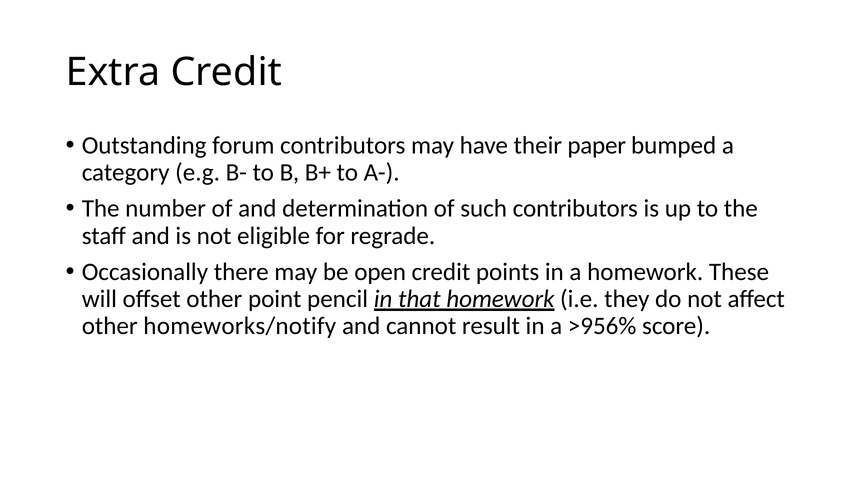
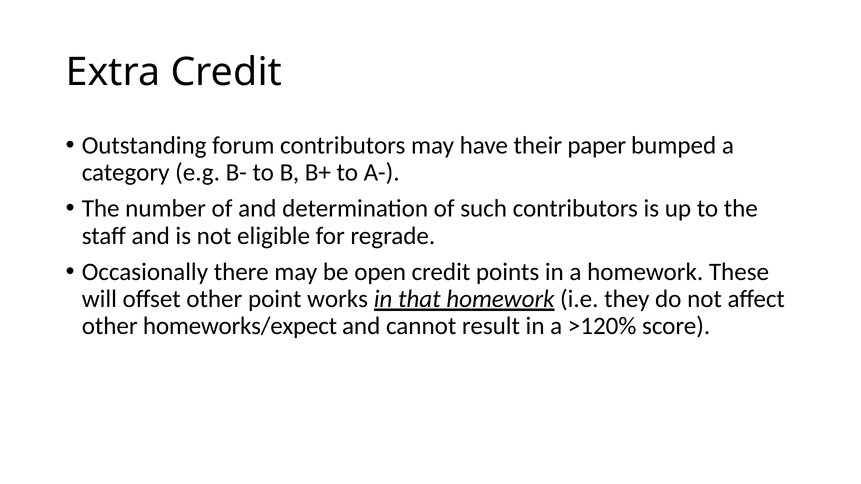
pencil: pencil -> works
homeworks/notify: homeworks/notify -> homeworks/expect
>956%: >956% -> >120%
